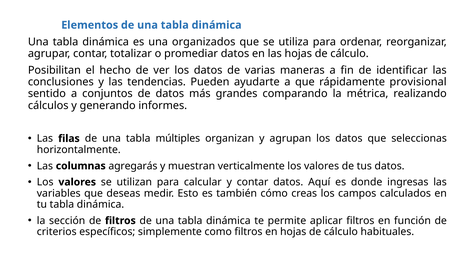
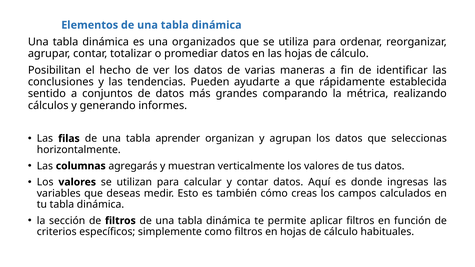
provisional: provisional -> establecida
múltiples: múltiples -> aprender
